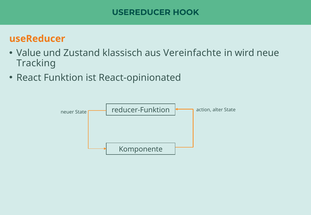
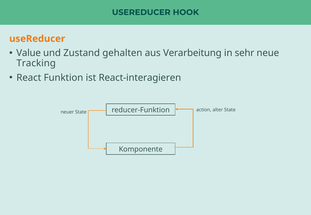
klassisch: klassisch -> gehalten
Vereinfachte: Vereinfachte -> Verarbeitung
wird: wird -> sehr
React-opinionated: React-opinionated -> React-interagieren
